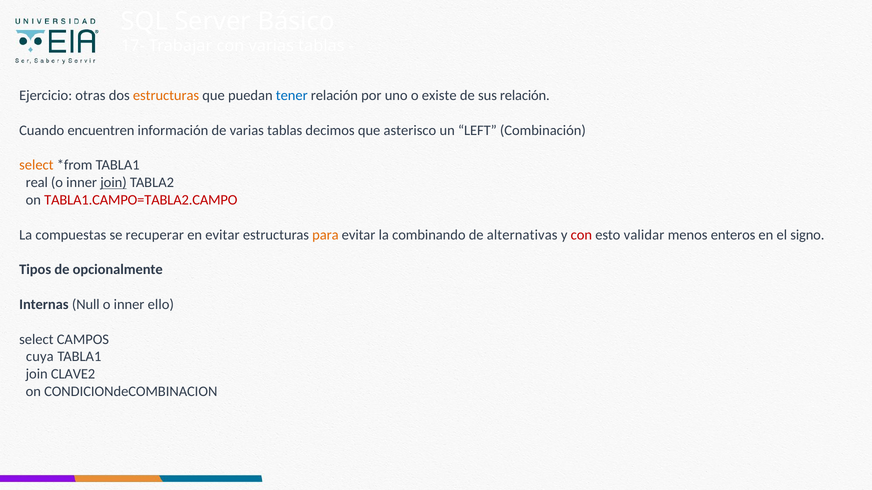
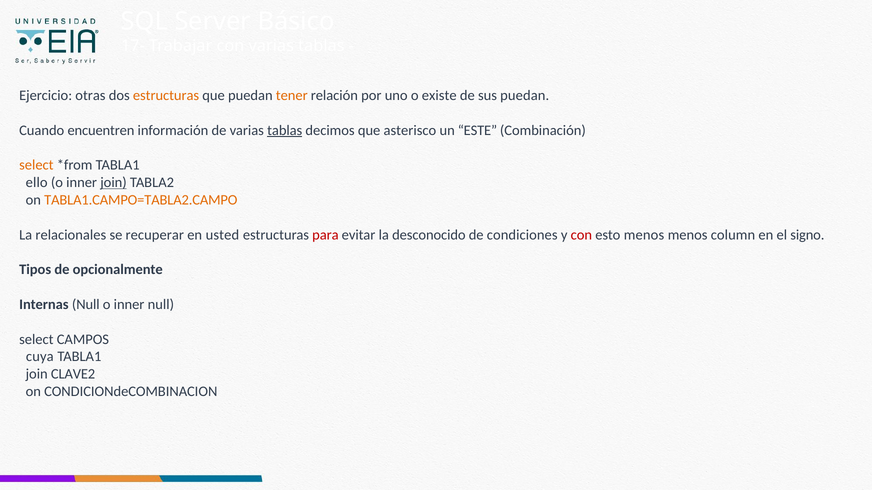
tener colour: blue -> orange
sus relación: relación -> puedan
tablas at (285, 130) underline: none -> present
LEFT: LEFT -> ESTE
real: real -> ello
TABLA1.CAMPO=TABLA2.CAMPO colour: red -> orange
compuestas: compuestas -> relacionales
en evitar: evitar -> usted
para colour: orange -> red
combinando: combinando -> desconocido
alternativas: alternativas -> condiciones
esto validar: validar -> menos
enteros: enteros -> column
inner ello: ello -> null
